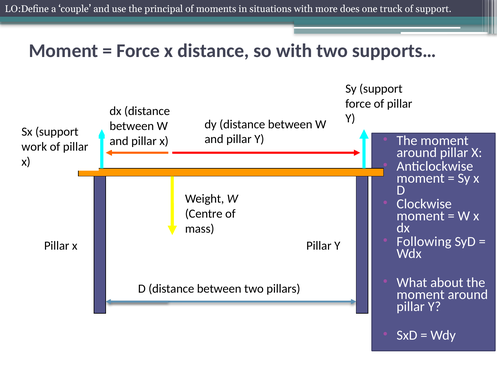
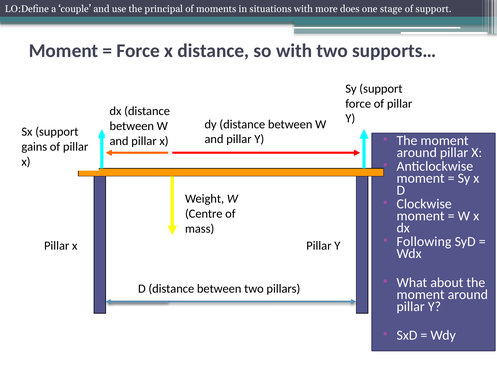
truck: truck -> stage
work: work -> gains
